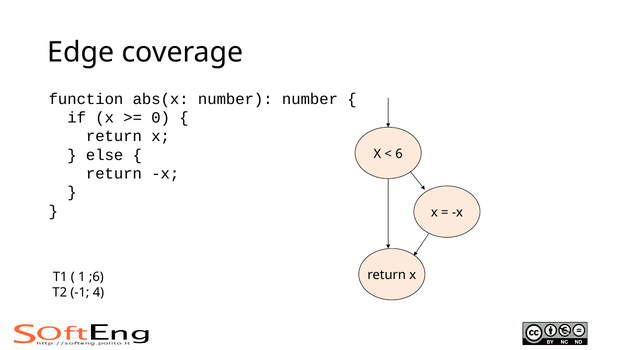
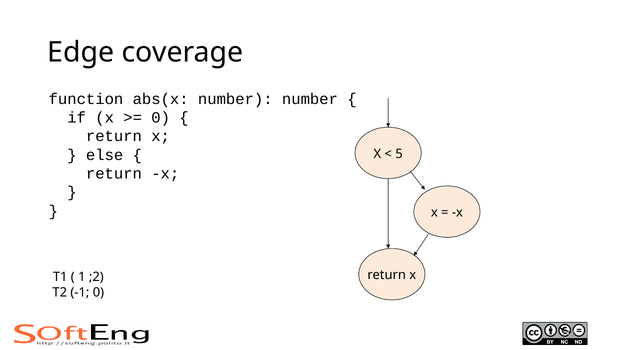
6: 6 -> 5
;6: ;6 -> ;2
-1 4: 4 -> 0
